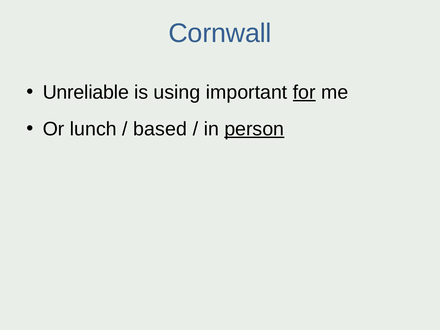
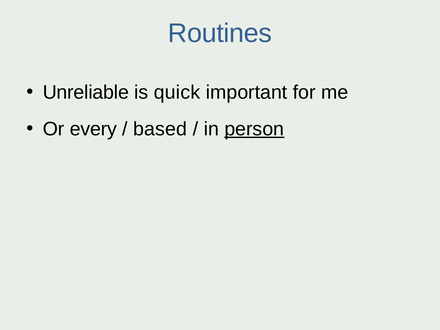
Cornwall: Cornwall -> Routines
using: using -> quick
for underline: present -> none
lunch: lunch -> every
